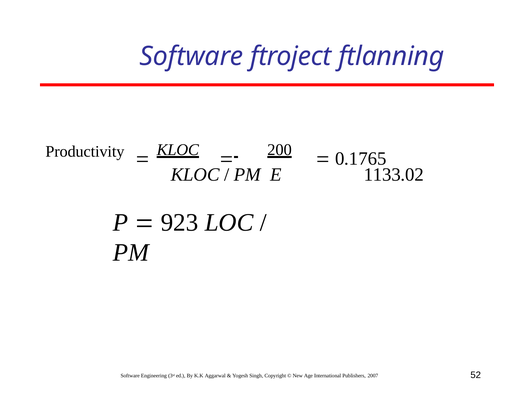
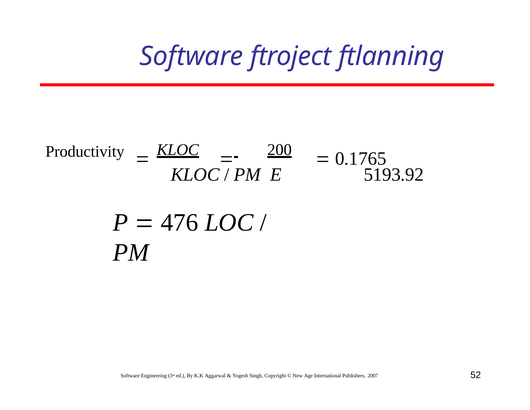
1133.02: 1133.02 -> 5193.92
923: 923 -> 476
